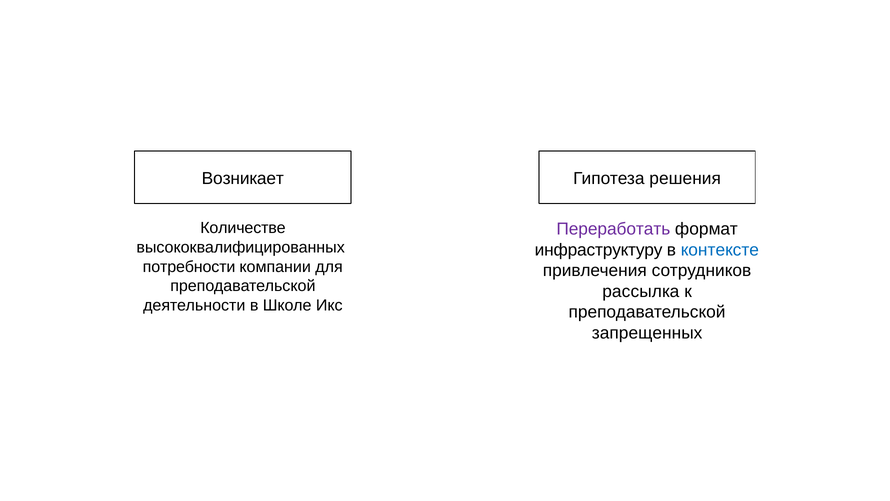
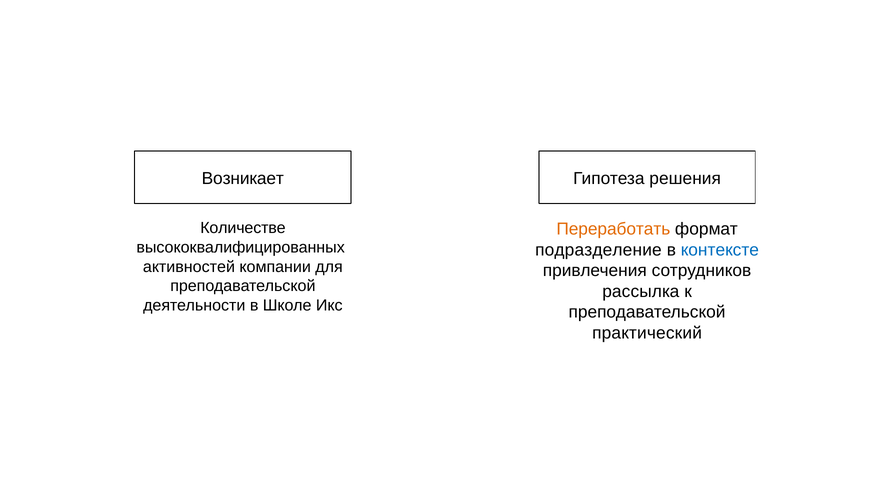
Переработать colour: purple -> orange
инфраструктуру: инфраструктуру -> подразделение
потребности: потребности -> активностей
запрещенных: запрещенных -> практический
